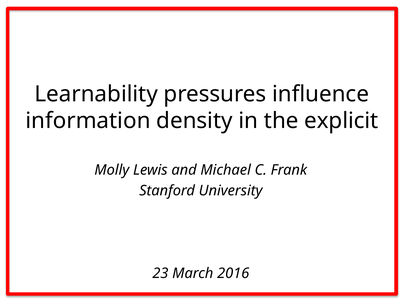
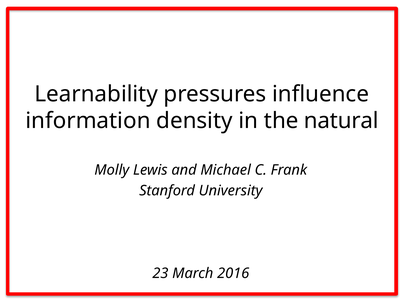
explicit: explicit -> natural
